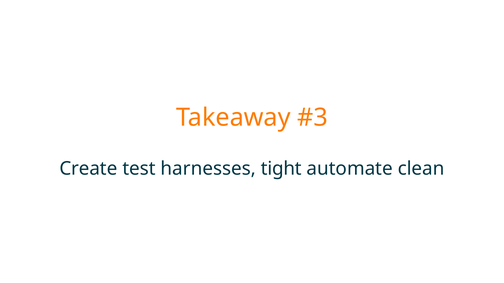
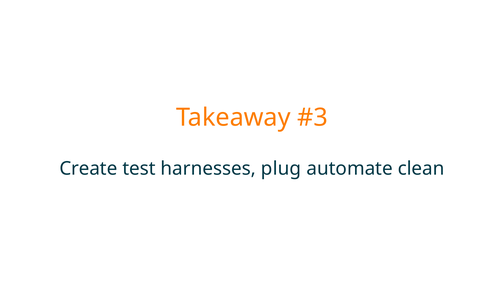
tight: tight -> plug
